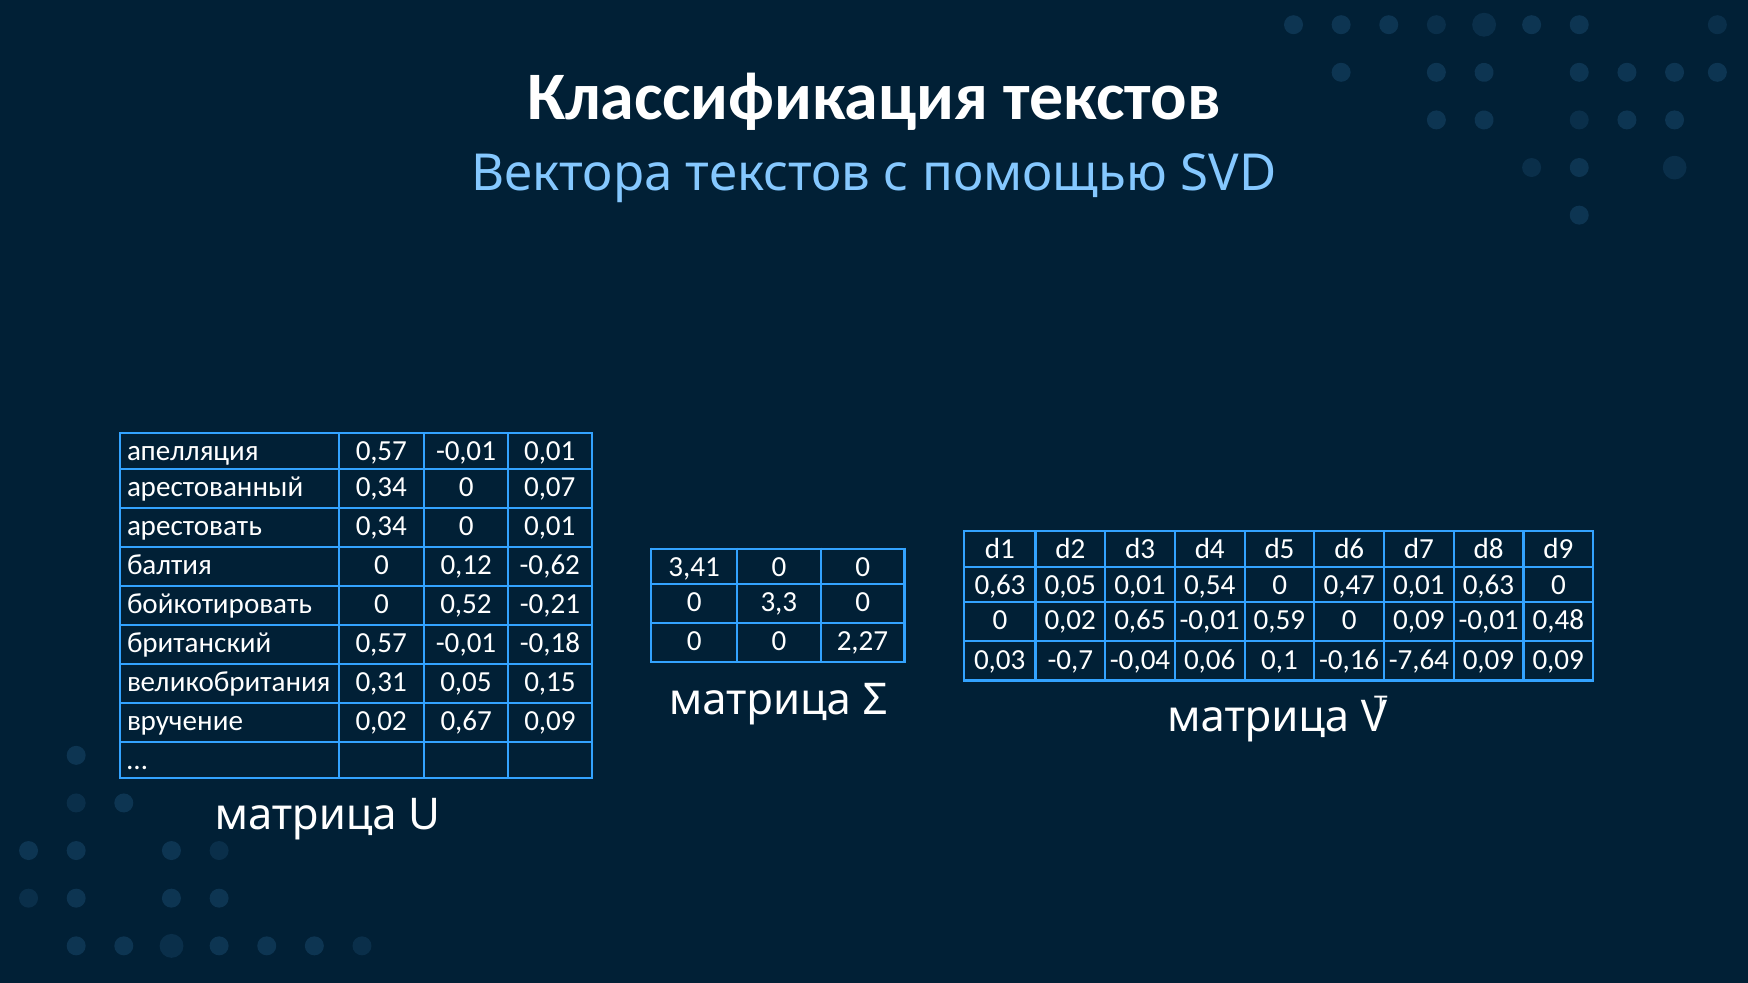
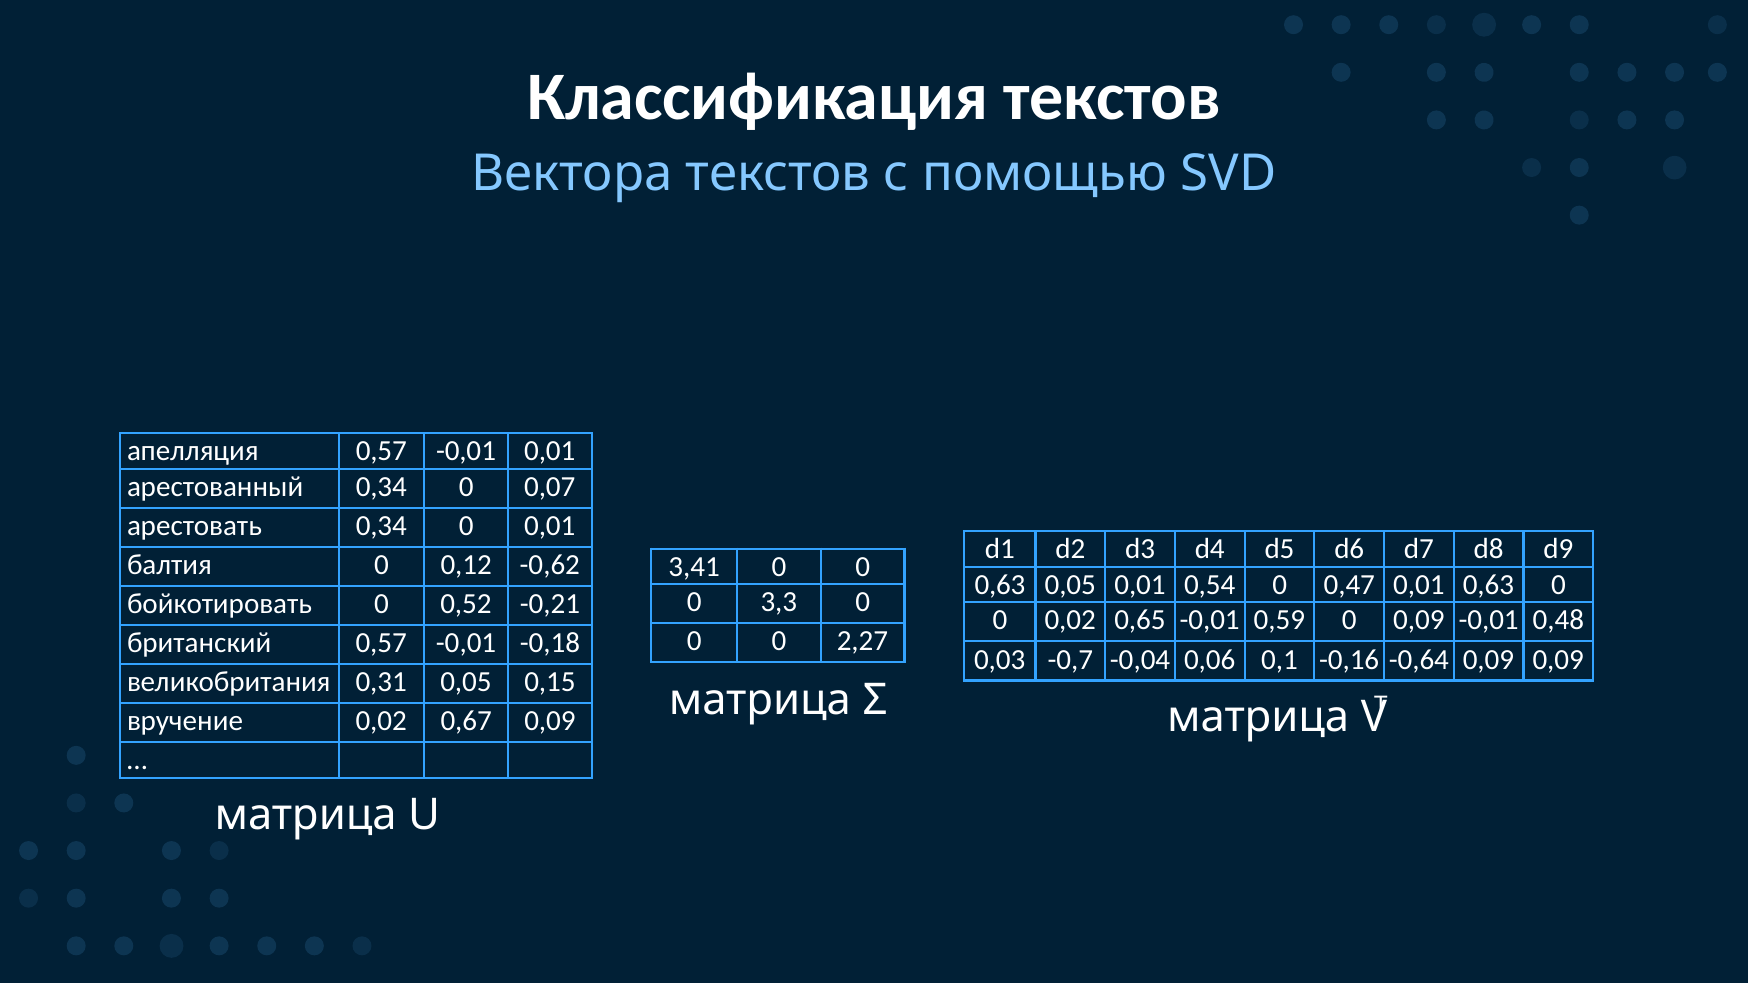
-7,64: -7,64 -> -0,64
